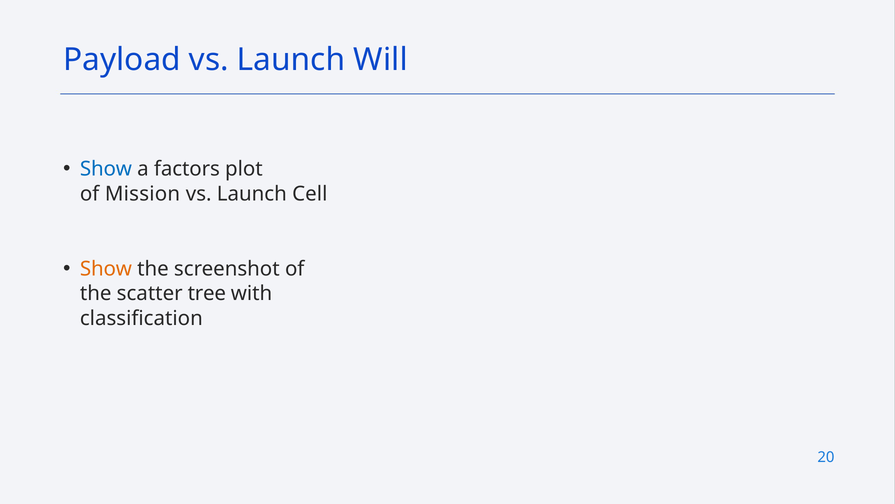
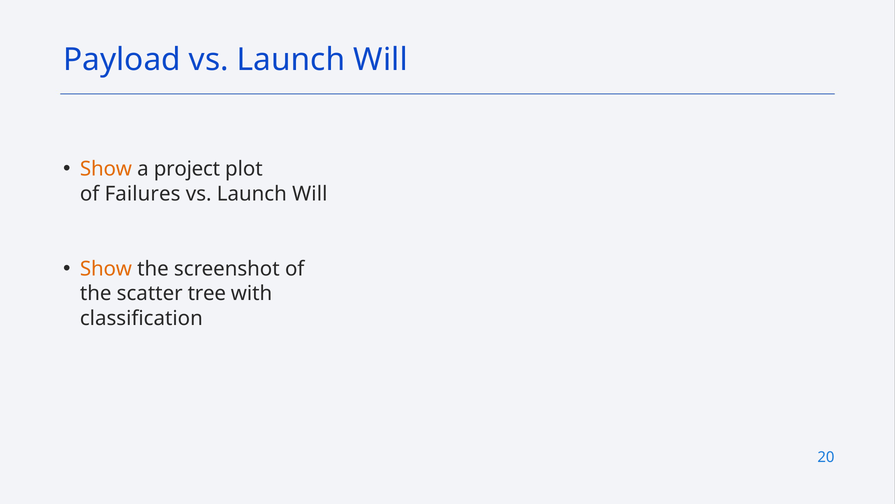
Show at (106, 169) colour: blue -> orange
factors: factors -> project
Mission: Mission -> Failures
Cell at (310, 194): Cell -> Will
